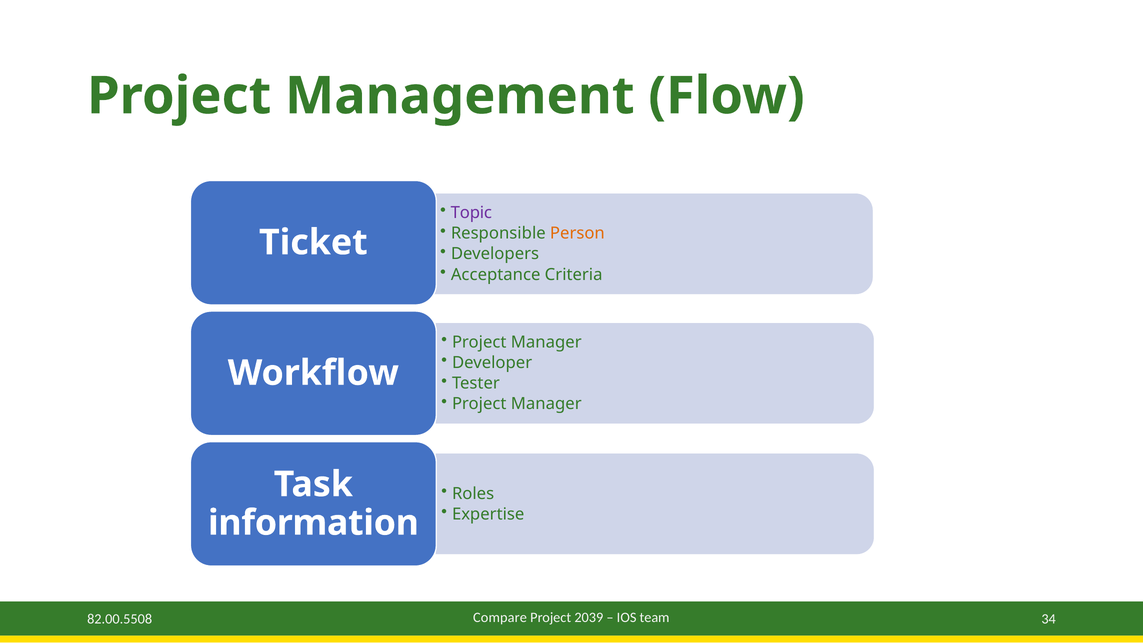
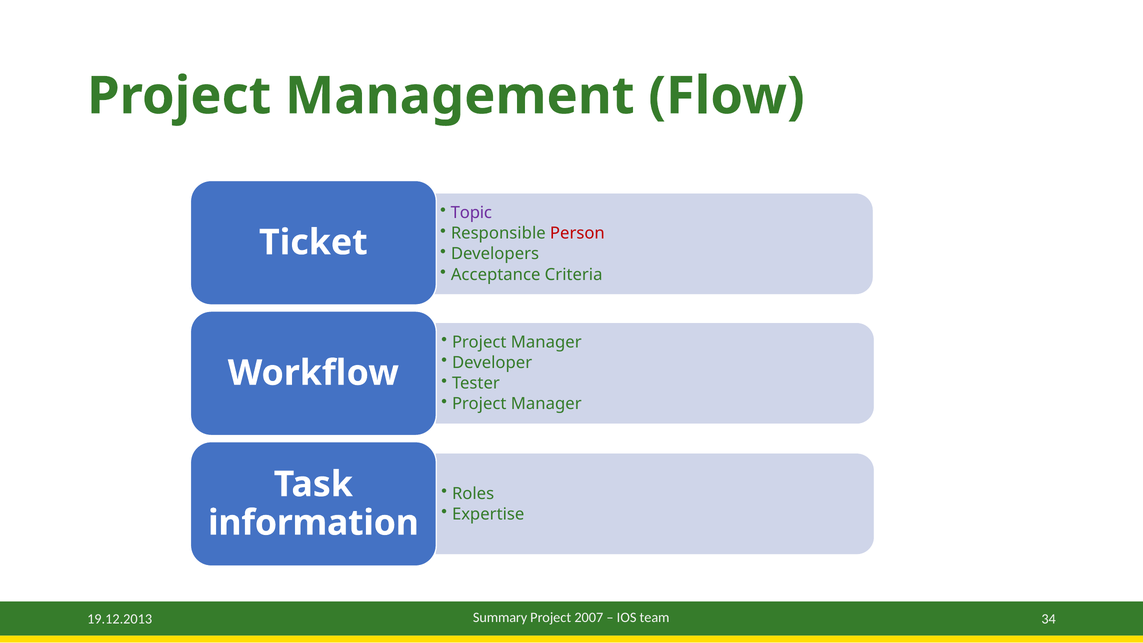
Person colour: orange -> red
Compare: Compare -> Summary
2039: 2039 -> 2007
82.00.5508: 82.00.5508 -> 19.12.2013
